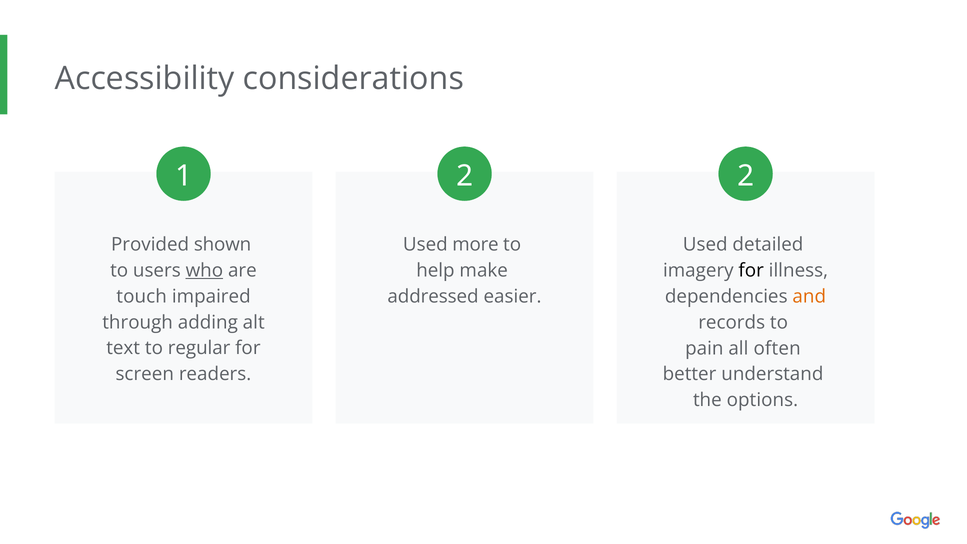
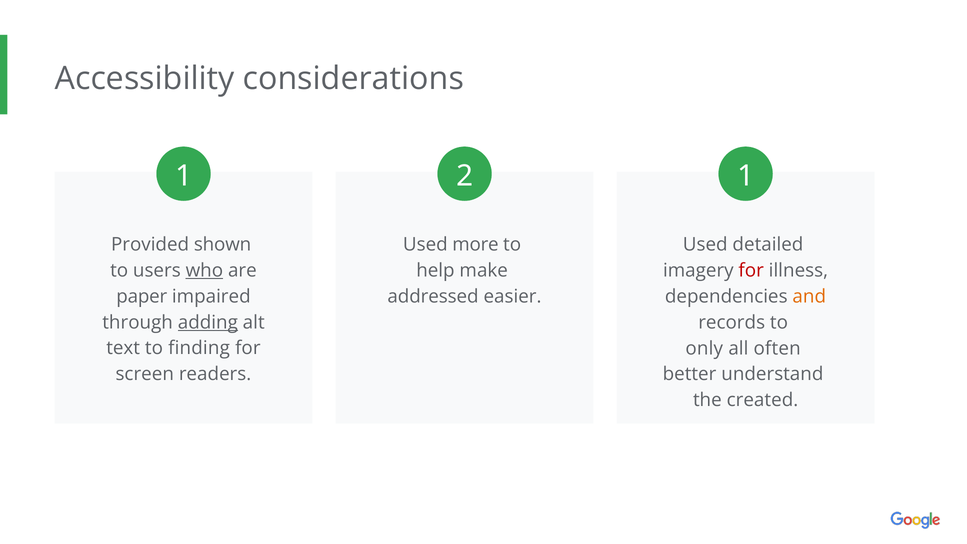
2 2: 2 -> 1
for at (751, 270) colour: black -> red
touch: touch -> paper
adding underline: none -> present
regular: regular -> finding
pain: pain -> only
options: options -> created
